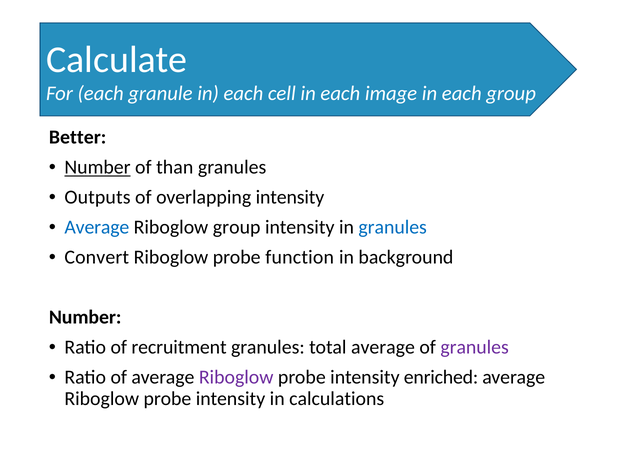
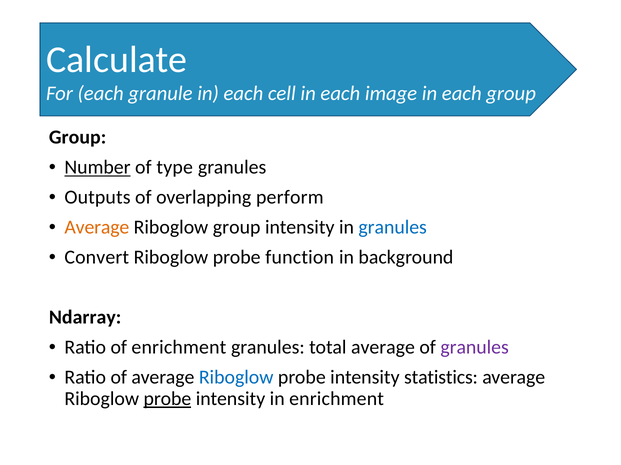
Better at (78, 138): Better -> Group
than: than -> type
overlapping intensity: intensity -> perform
Average at (97, 228) colour: blue -> orange
Number at (85, 318): Number -> Ndarray
of recruitment: recruitment -> enrichment
Riboglow at (236, 378) colour: purple -> blue
enriched: enriched -> statistics
probe at (167, 399) underline: none -> present
in calculations: calculations -> enrichment
